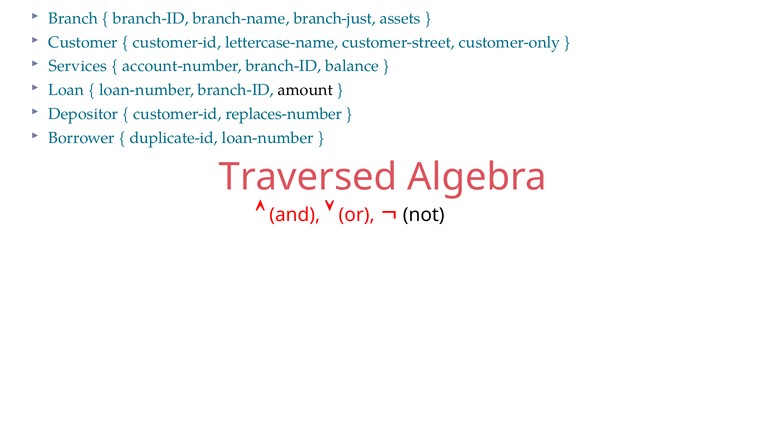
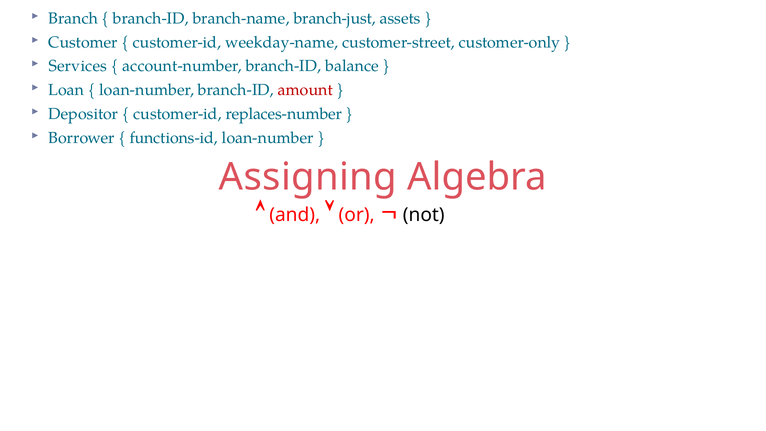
lettercase-name: lettercase-name -> weekday-name
amount colour: black -> red
duplicate-id: duplicate-id -> functions-id
Traversed: Traversed -> Assigning
